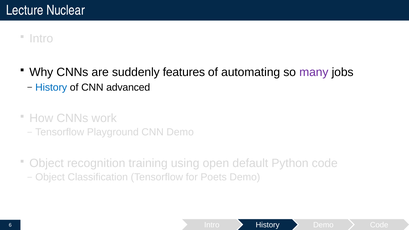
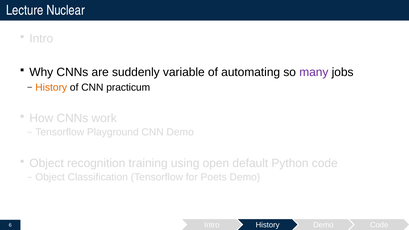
features: features -> variable
History at (51, 87) colour: blue -> orange
advanced: advanced -> practicum
